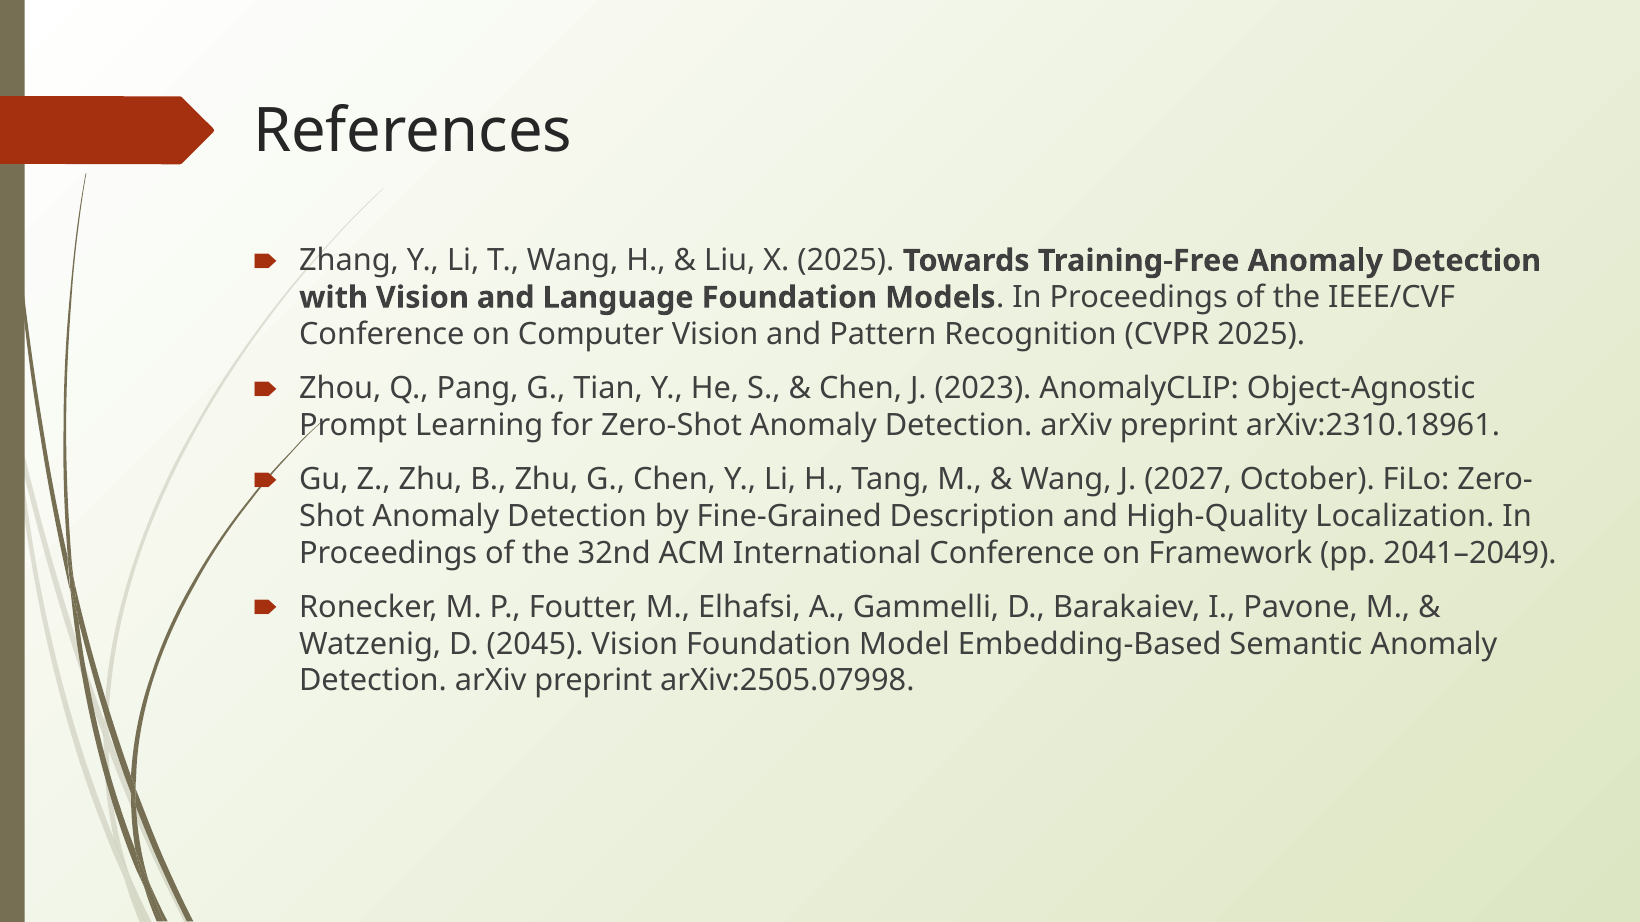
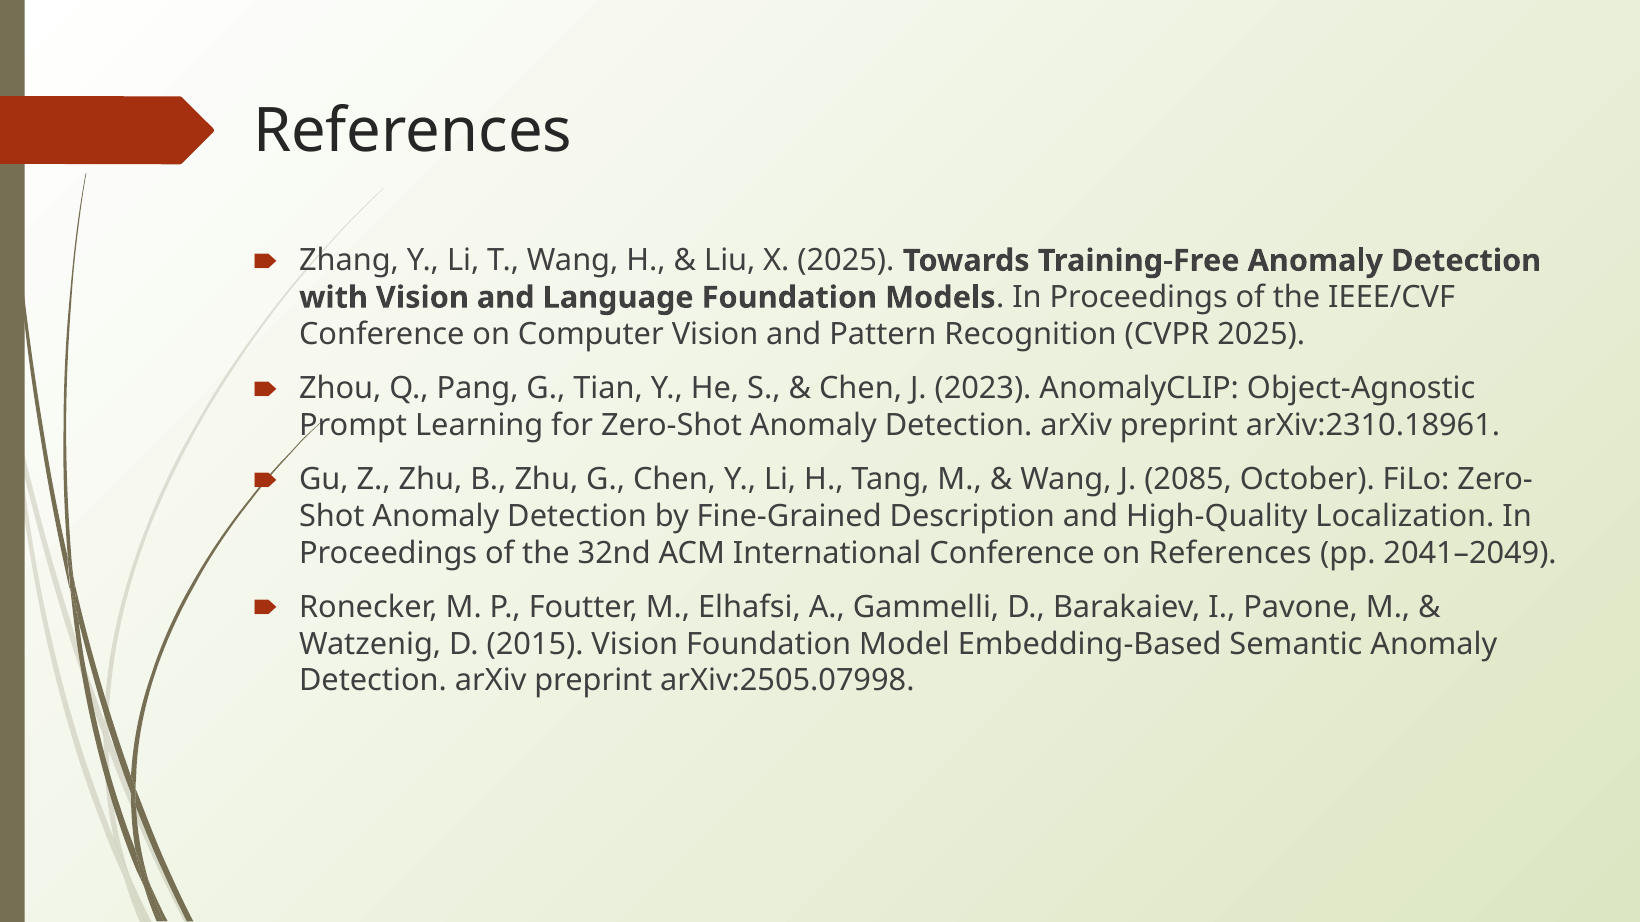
2027: 2027 -> 2085
on Framework: Framework -> References
2045: 2045 -> 2015
